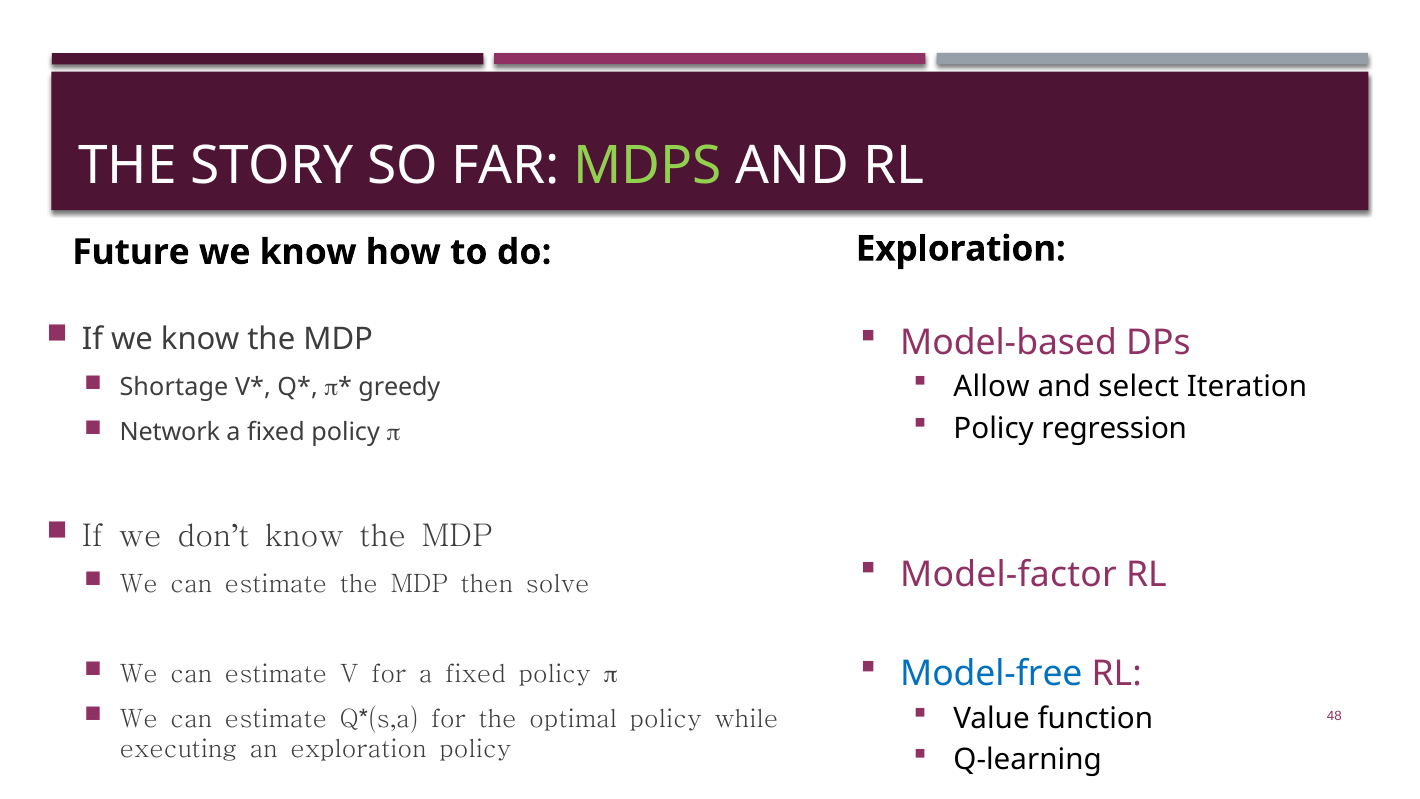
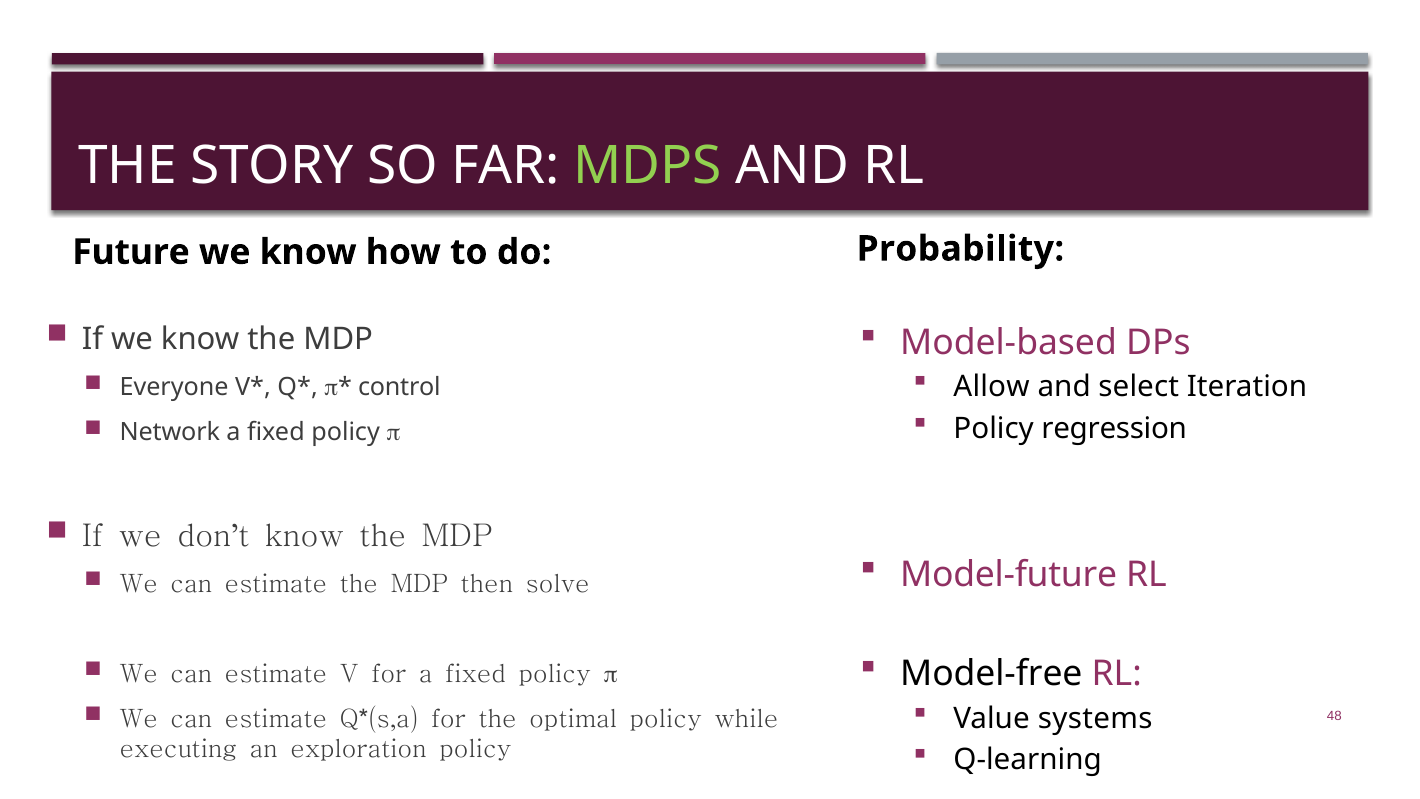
do Exploration: Exploration -> Probability
Shortage: Shortage -> Everyone
greedy: greedy -> control
Model-factor: Model-factor -> Model-future
Model-free colour: blue -> black
function: function -> systems
